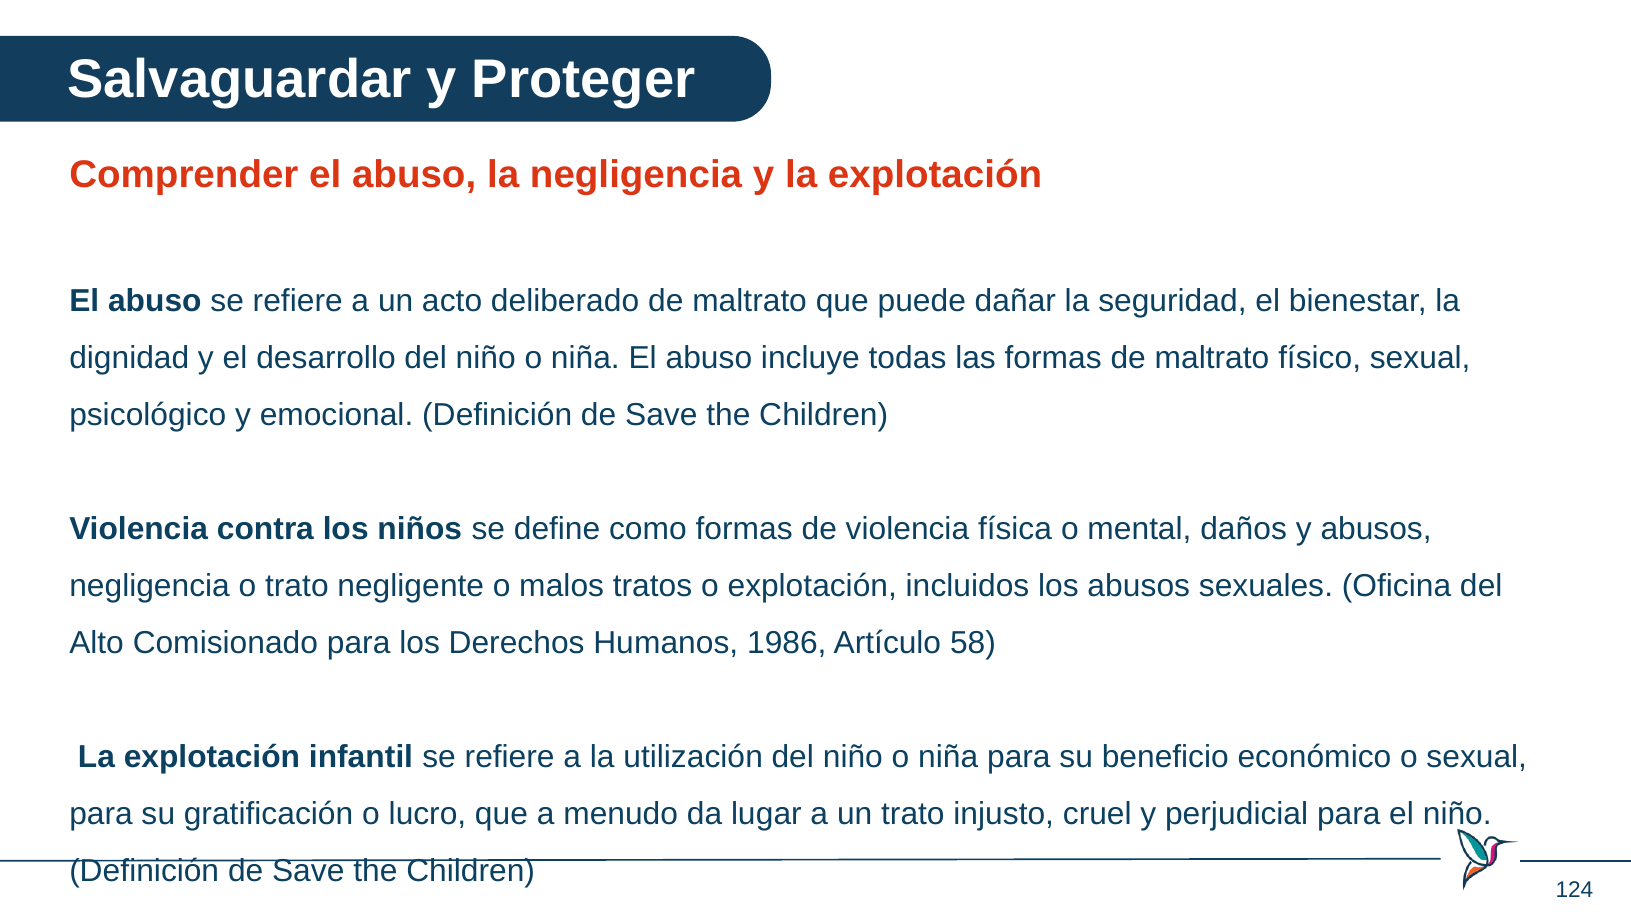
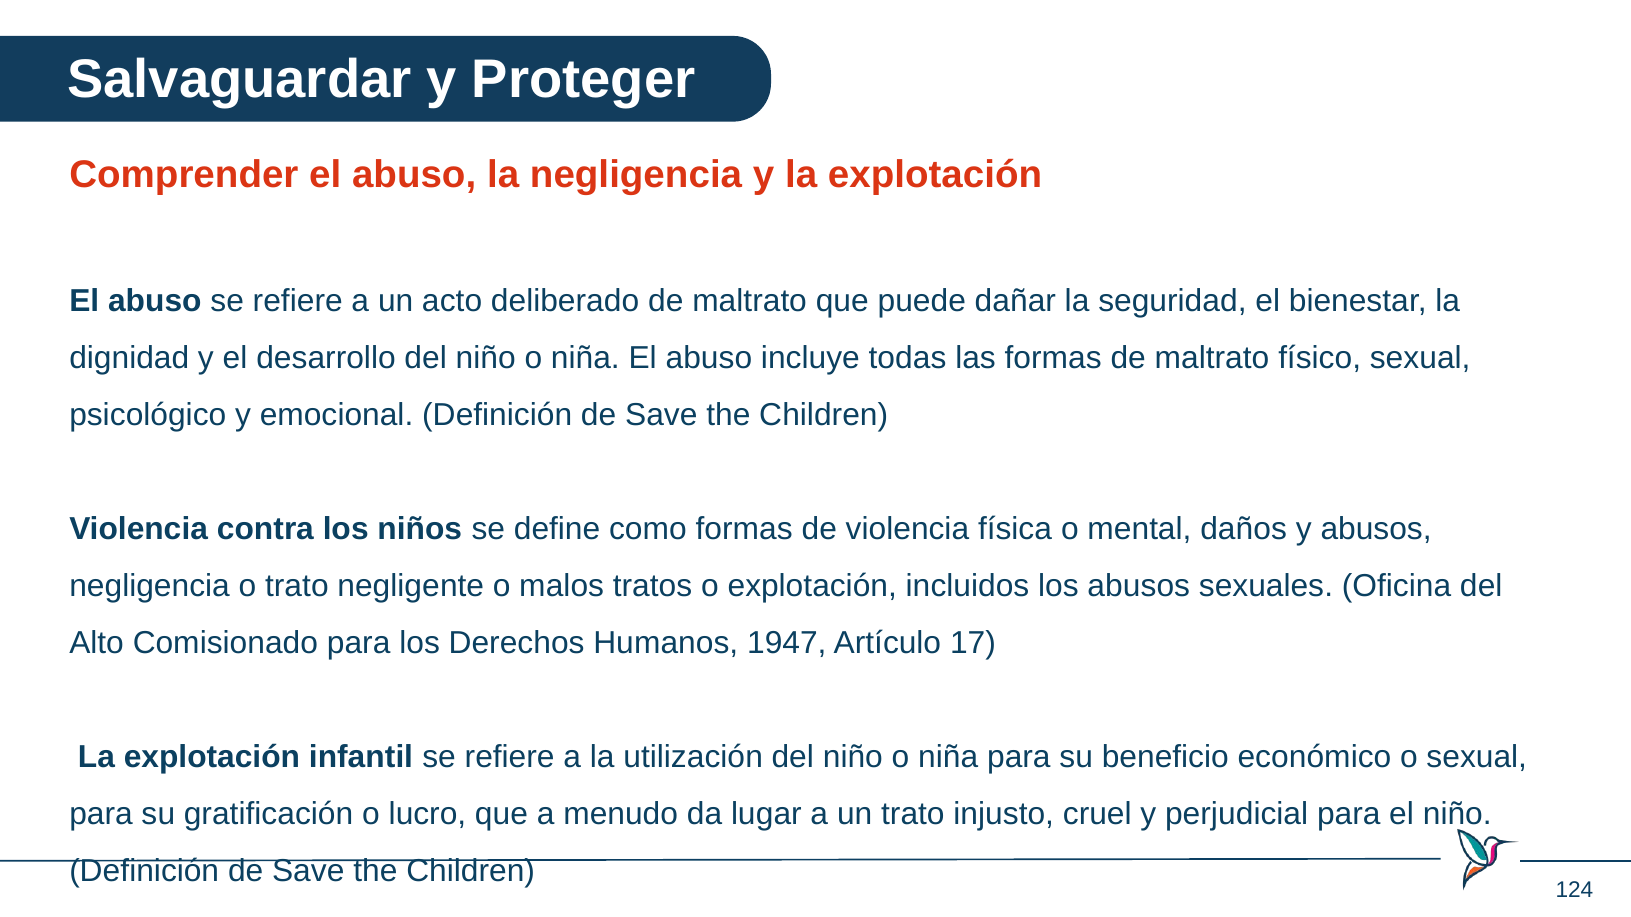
1986: 1986 -> 1947
58: 58 -> 17
